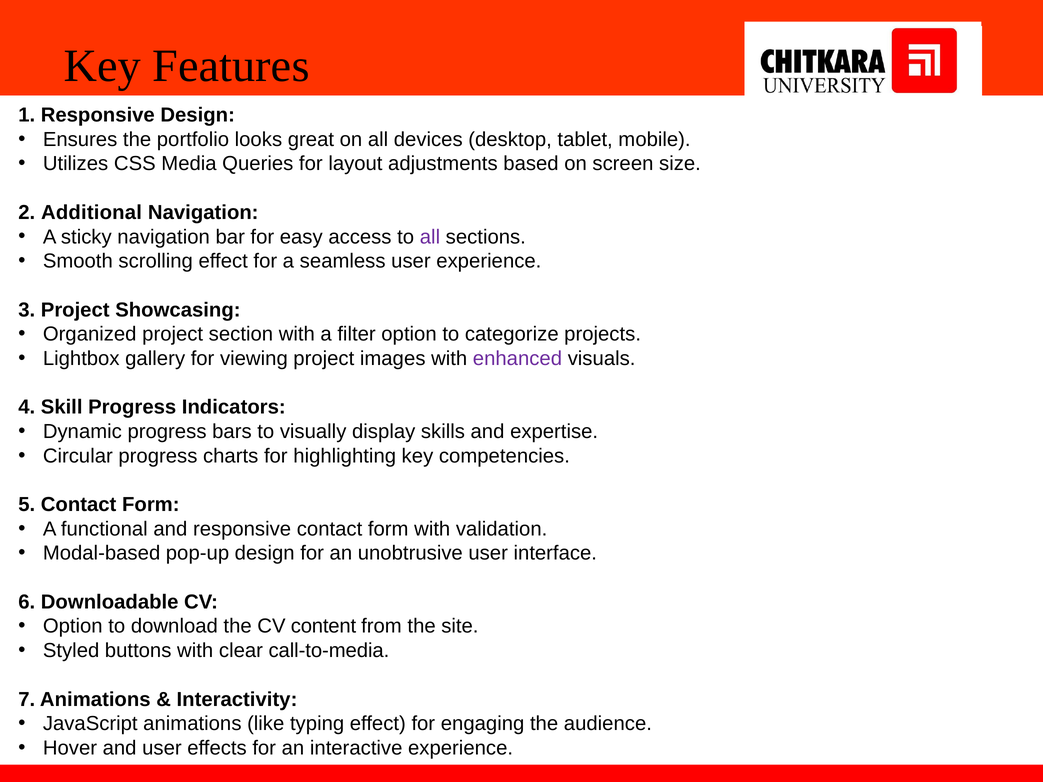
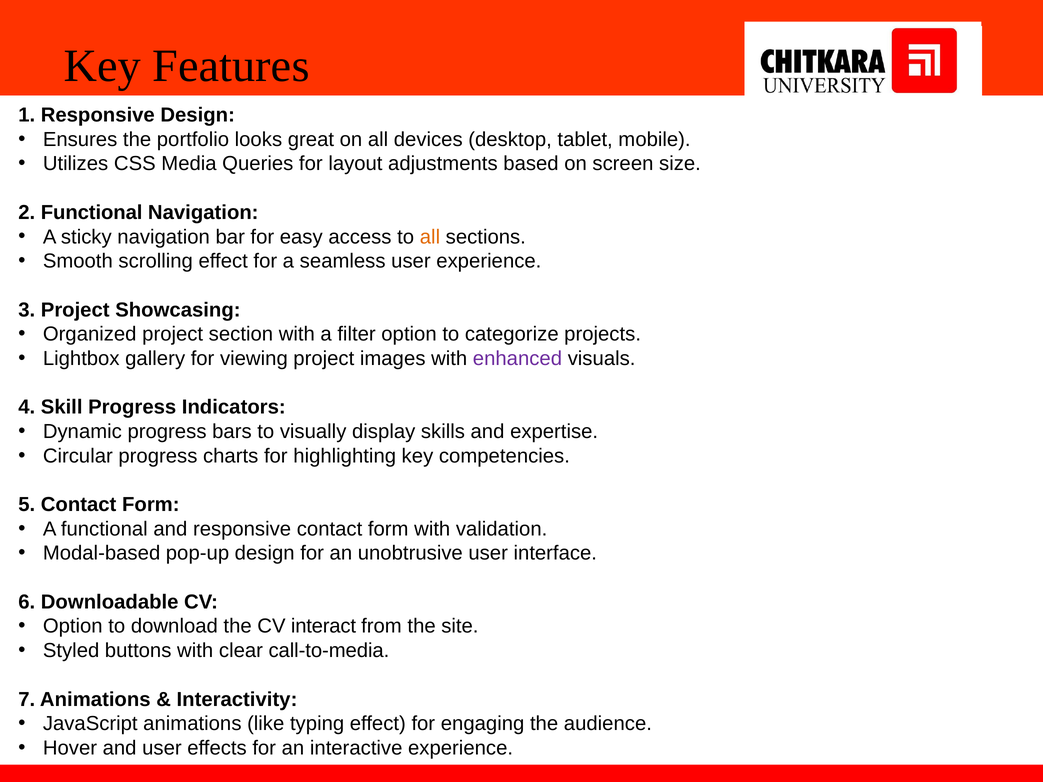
2 Additional: Additional -> Functional
all at (430, 237) colour: purple -> orange
content: content -> interact
